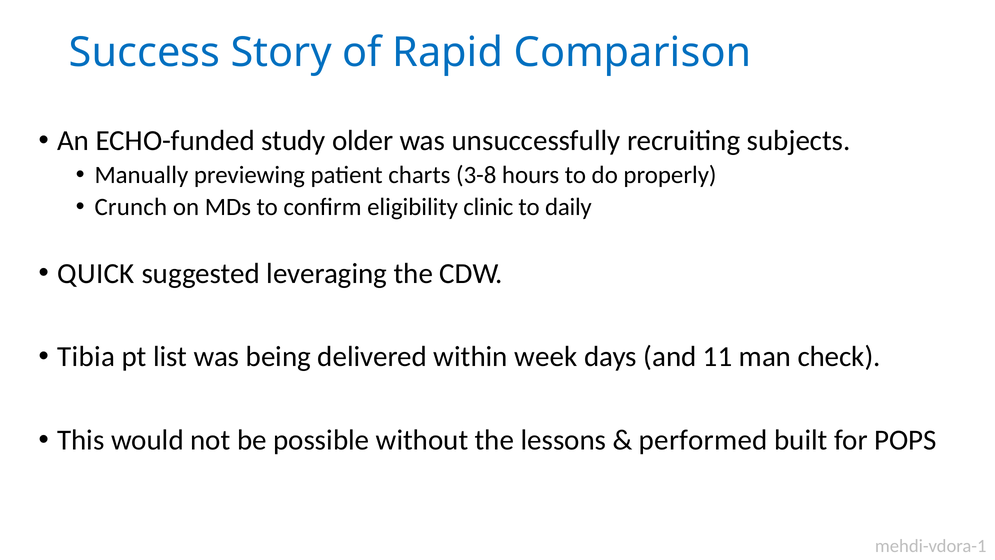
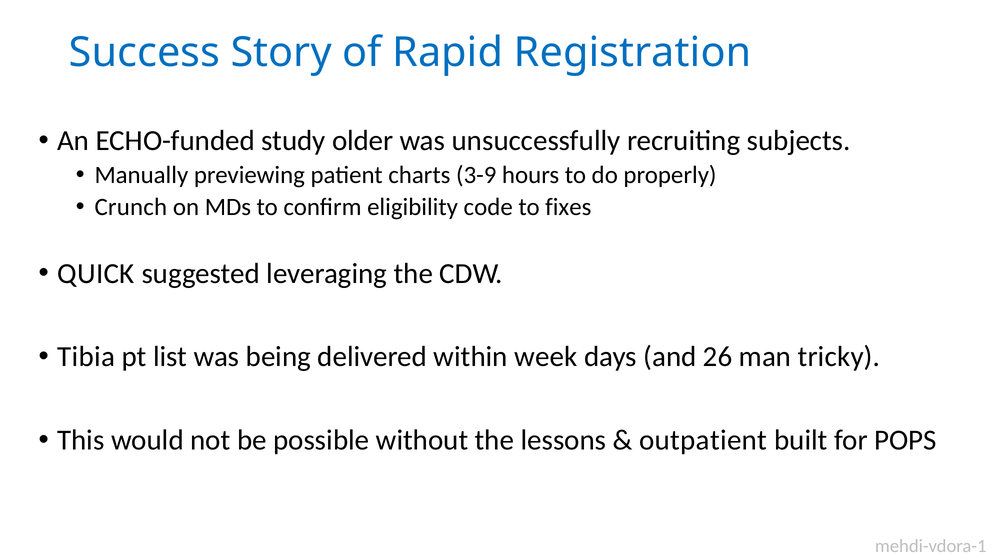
Comparison: Comparison -> Registration
3-8: 3-8 -> 3-9
clinic: clinic -> code
daily: daily -> fixes
11: 11 -> 26
check: check -> tricky
performed: performed -> outpatient
